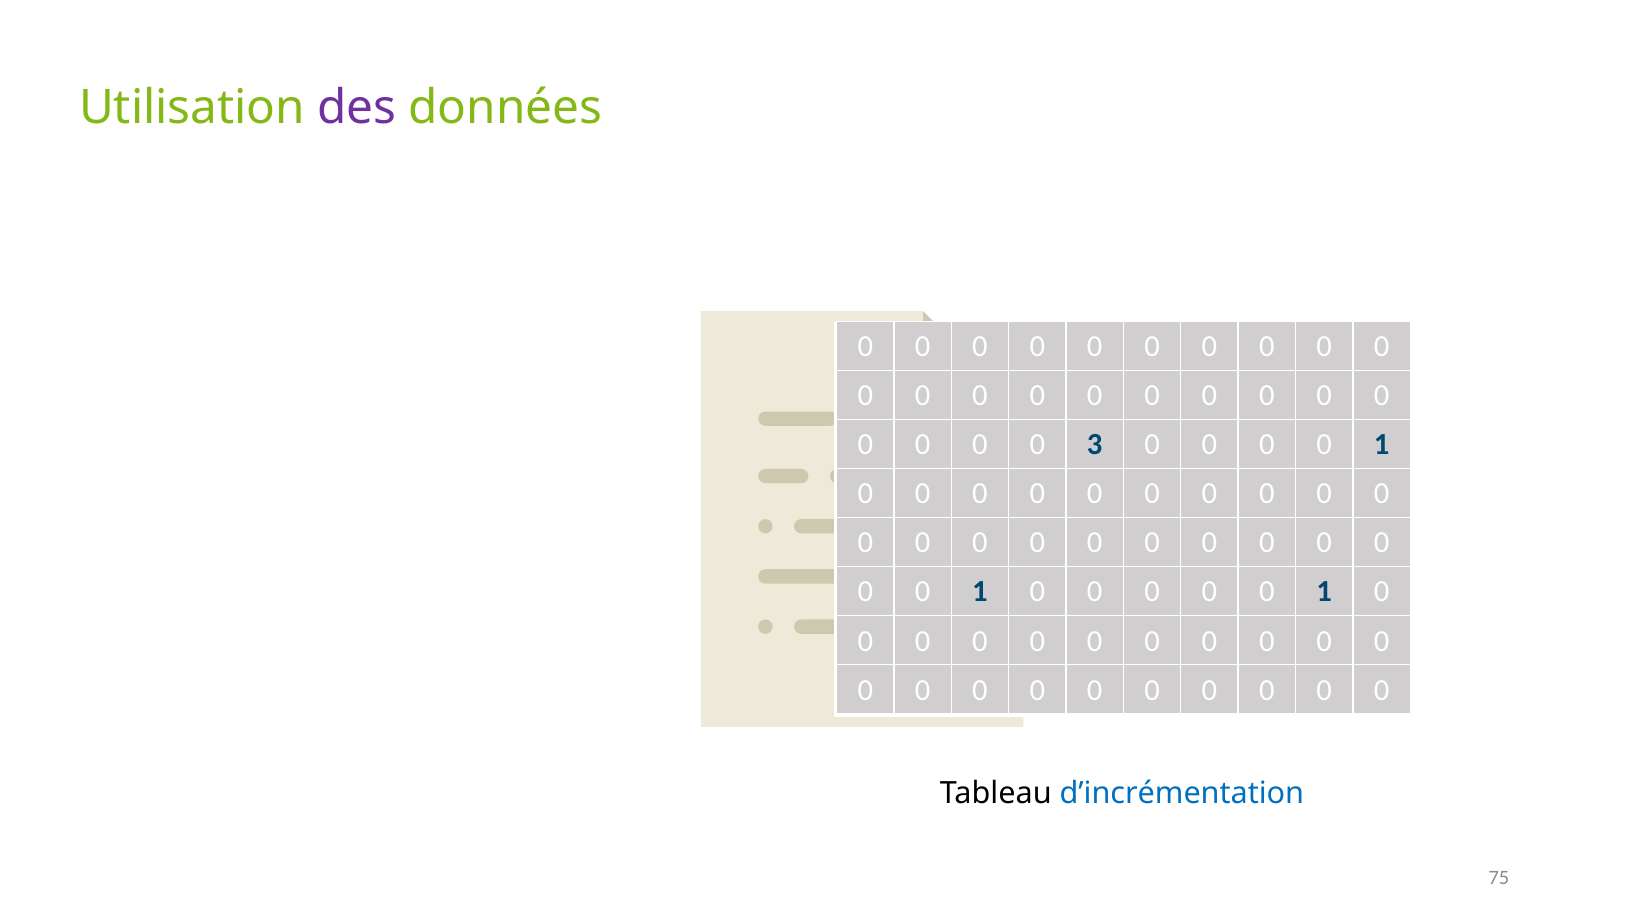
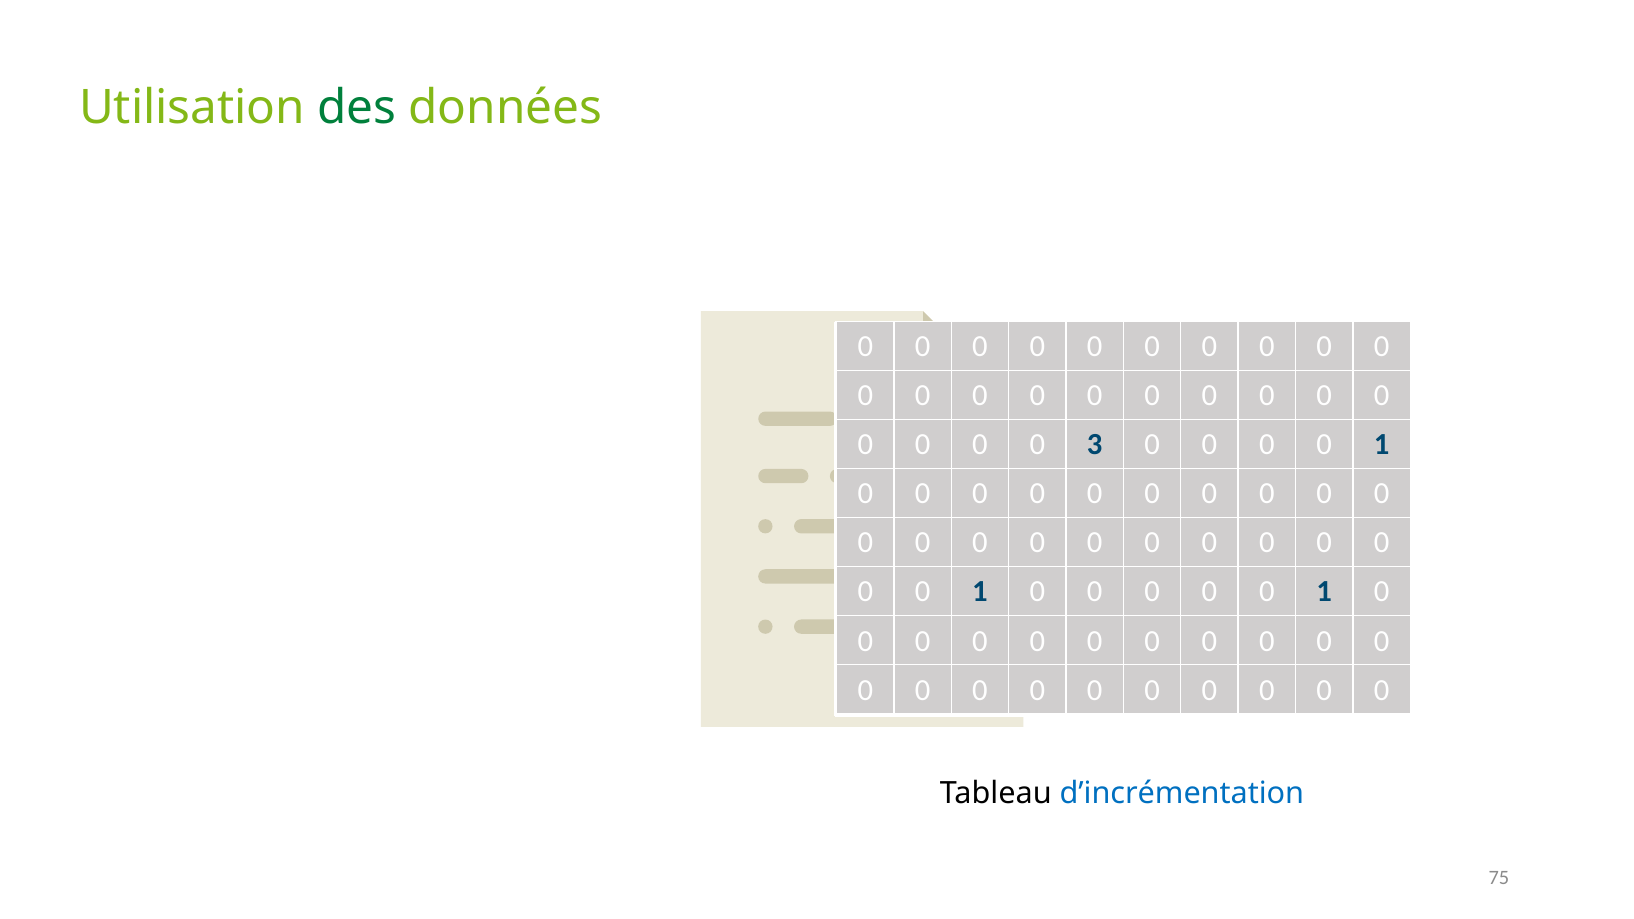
des colour: purple -> green
